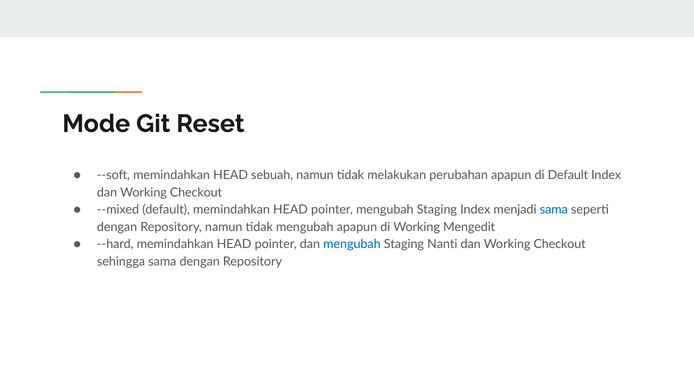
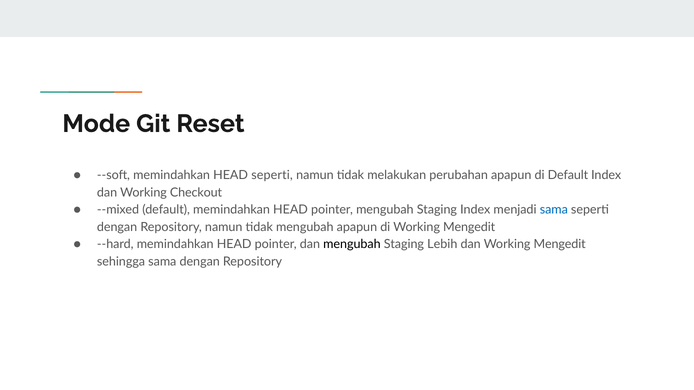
HEAD sebuah: sebuah -> seperti
mengubah at (352, 245) colour: blue -> black
Nanti: Nanti -> Lebih
Checkout at (560, 245): Checkout -> Mengedit
